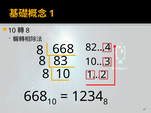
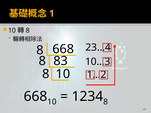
82…4: 82…4 -> 23…4
